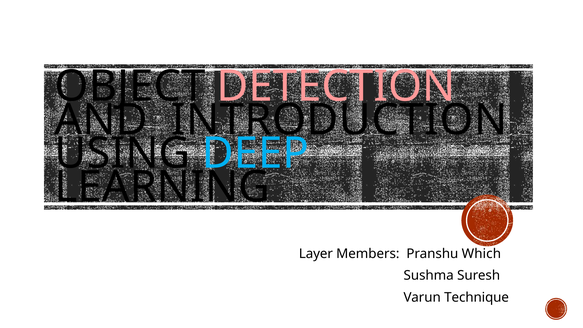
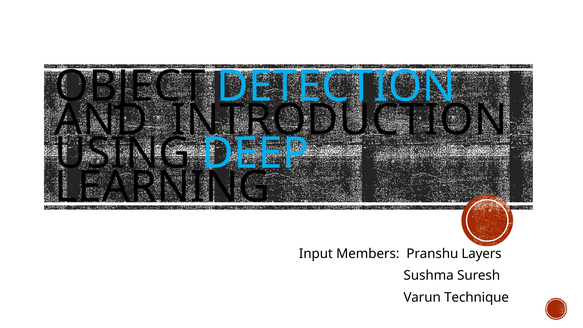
DETECTION colour: pink -> light blue
Layer: Layer -> Input
Which: Which -> Layers
